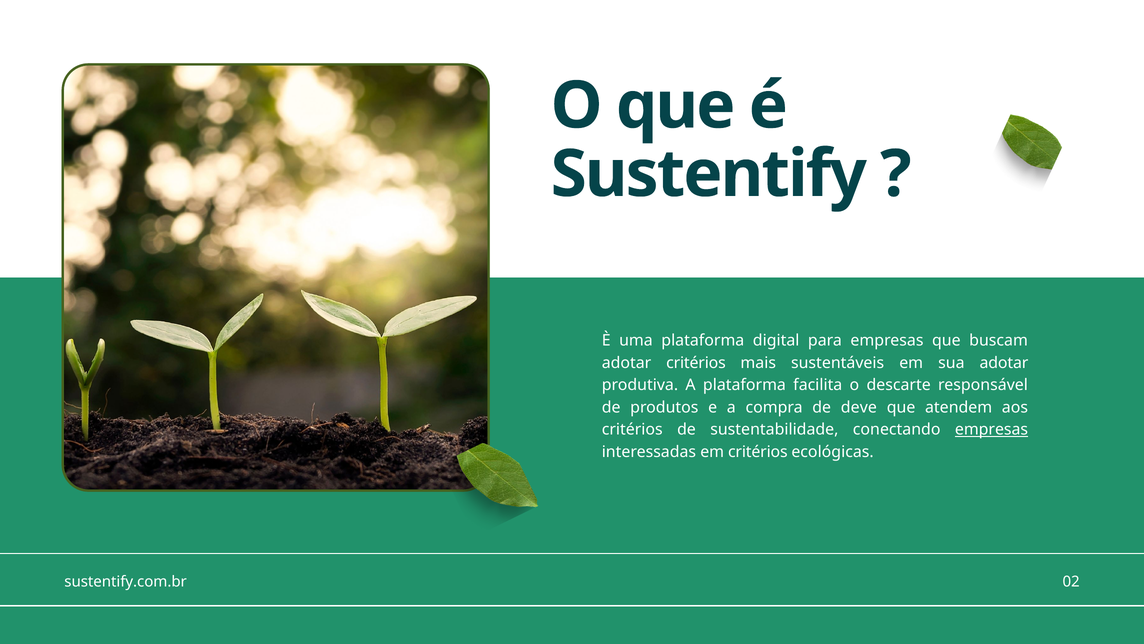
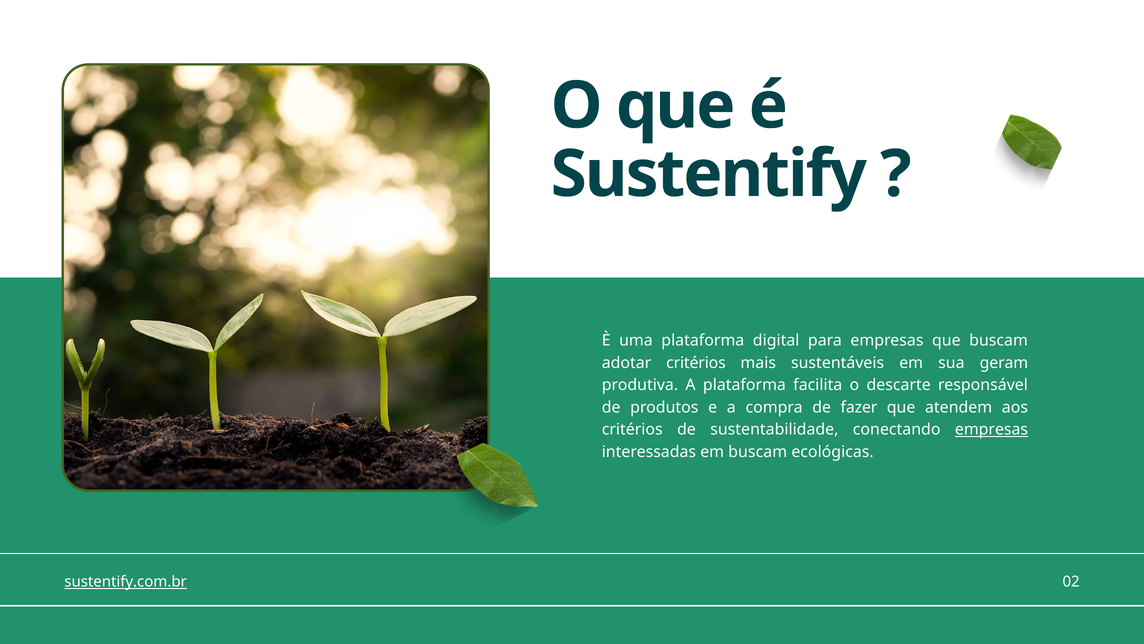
sua adotar: adotar -> geram
deve: deve -> fazer
em critérios: critérios -> buscam
sustentify.com.br underline: none -> present
